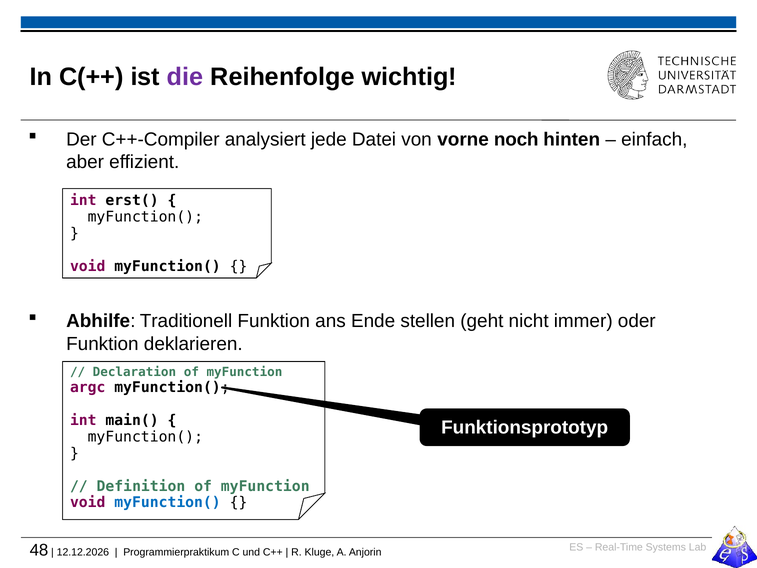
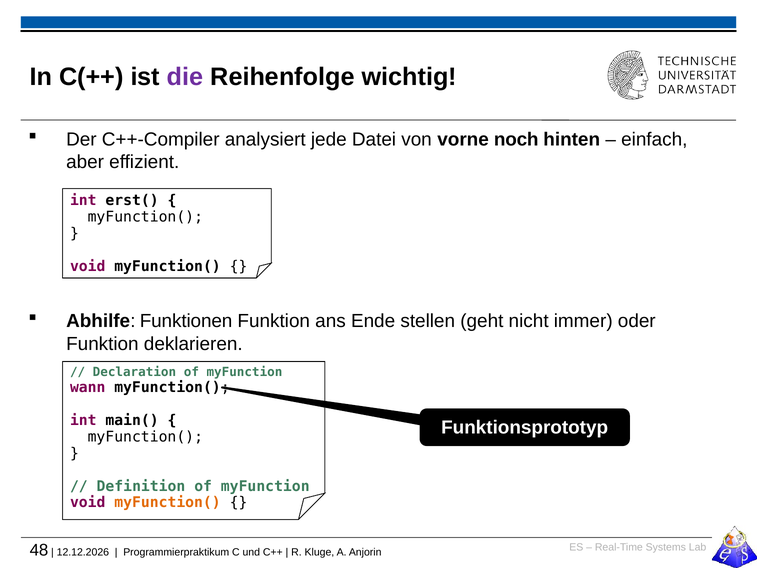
Traditionell: Traditionell -> Funktionen
argc: argc -> wann
myFunction( at (168, 502) colour: blue -> orange
